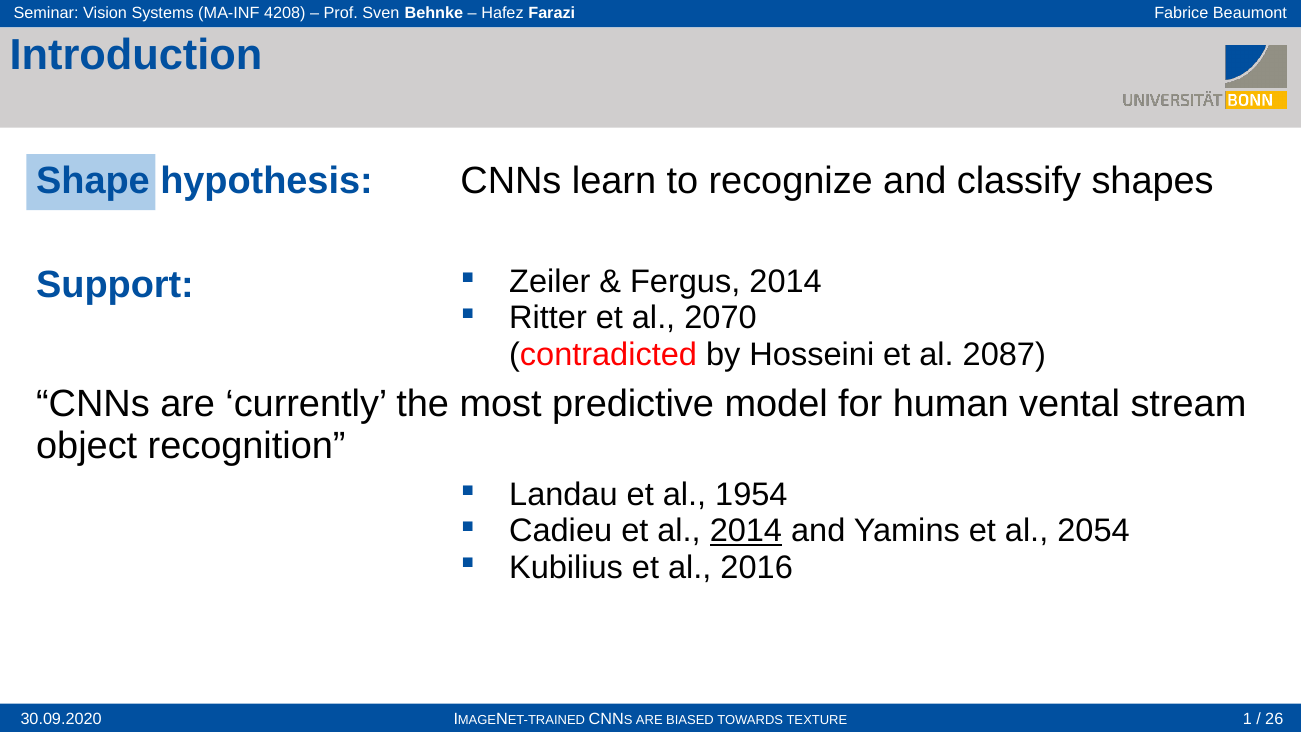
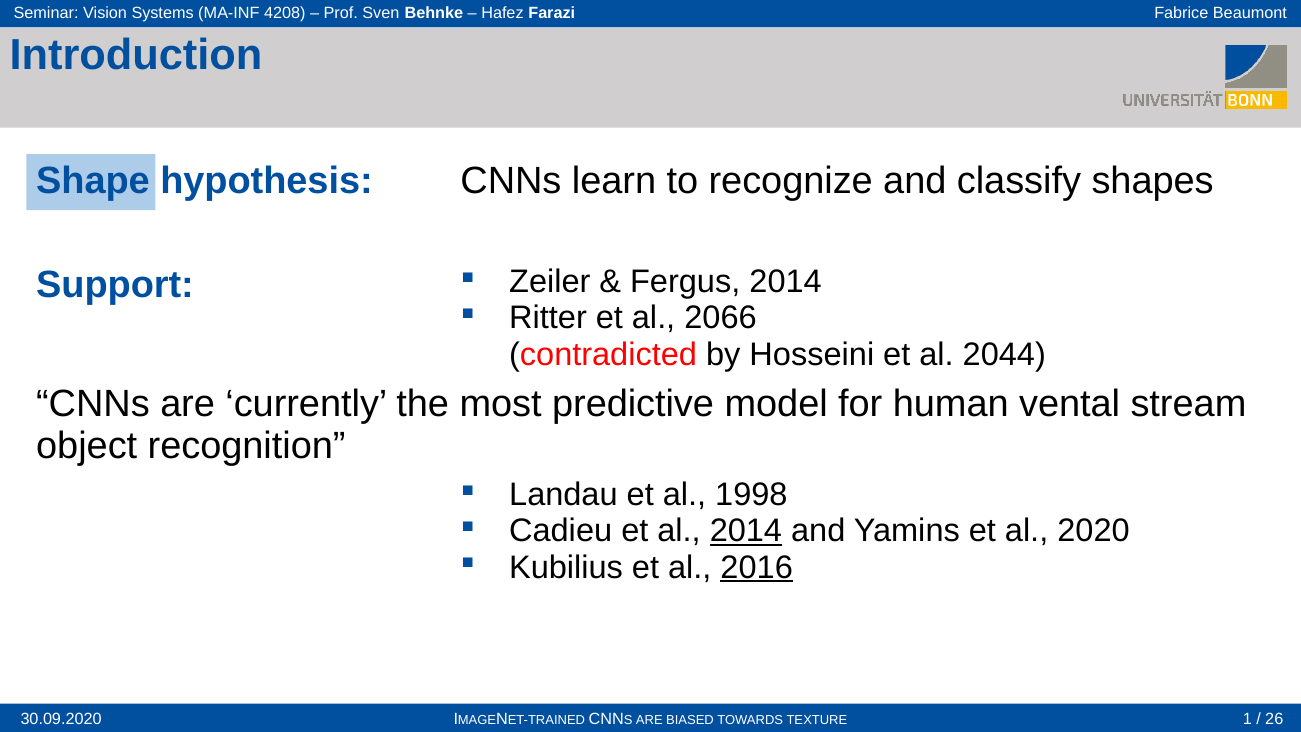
2070: 2070 -> 2066
2087: 2087 -> 2044
1954: 1954 -> 1998
2054: 2054 -> 2020
2016 underline: none -> present
